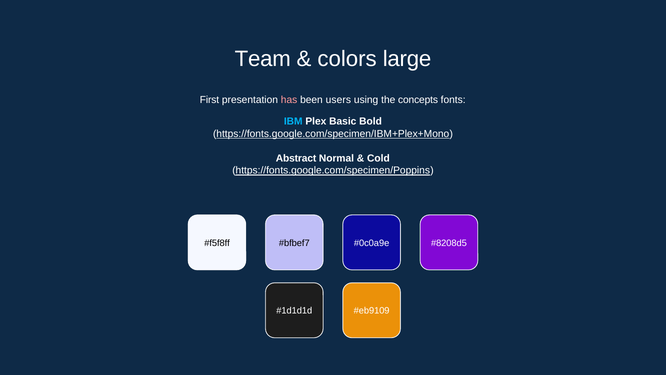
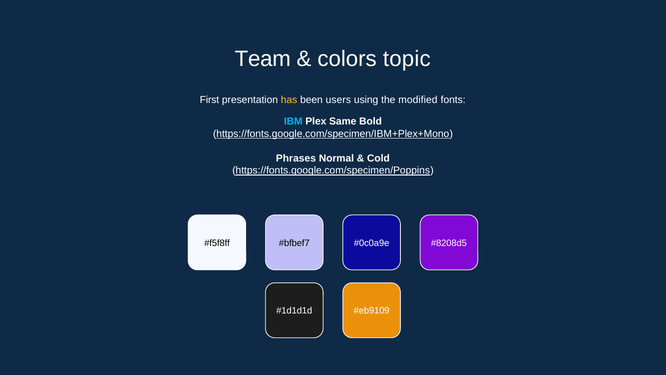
large: large -> topic
has colour: pink -> yellow
concepts: concepts -> modified
Basic: Basic -> Same
Abstract: Abstract -> Phrases
